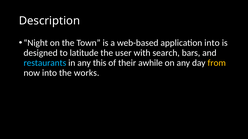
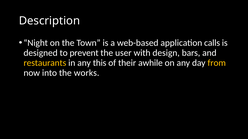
application into: into -> calls
latitude: latitude -> prevent
search: search -> design
restaurants colour: light blue -> yellow
